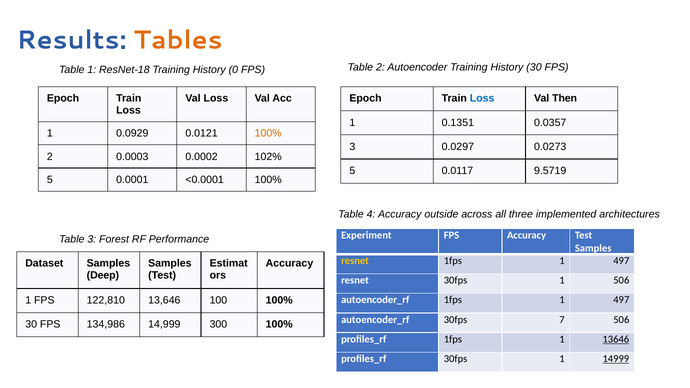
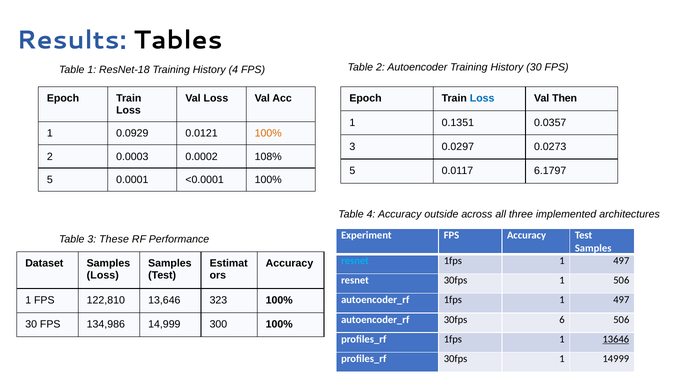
Tables colour: orange -> black
History 0: 0 -> 4
102%: 102% -> 108%
9.5719: 9.5719 -> 6.1797
Forest: Forest -> These
resnet at (355, 261) colour: yellow -> light blue
Deep at (103, 275): Deep -> Loss
100: 100 -> 323
7: 7 -> 6
14999 underline: present -> none
